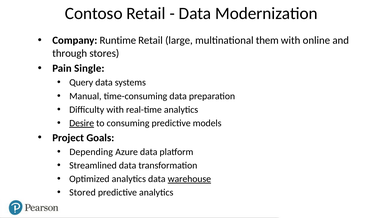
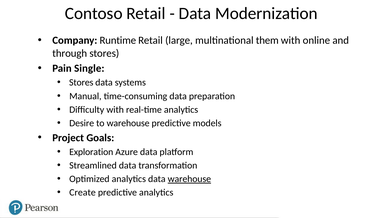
Query at (81, 82): Query -> Stores
Desire underline: present -> none
to consuming: consuming -> warehouse
Depending: Depending -> Exploration
Stored: Stored -> Create
